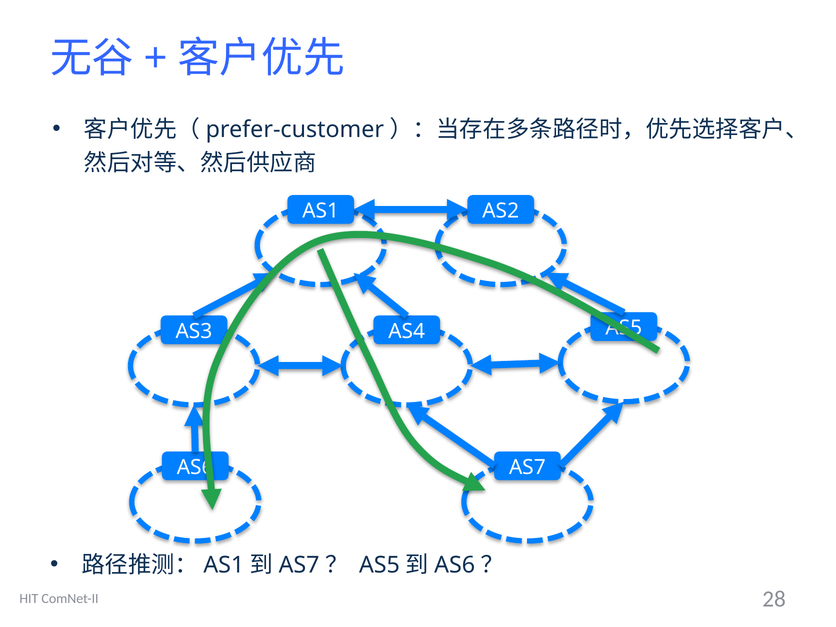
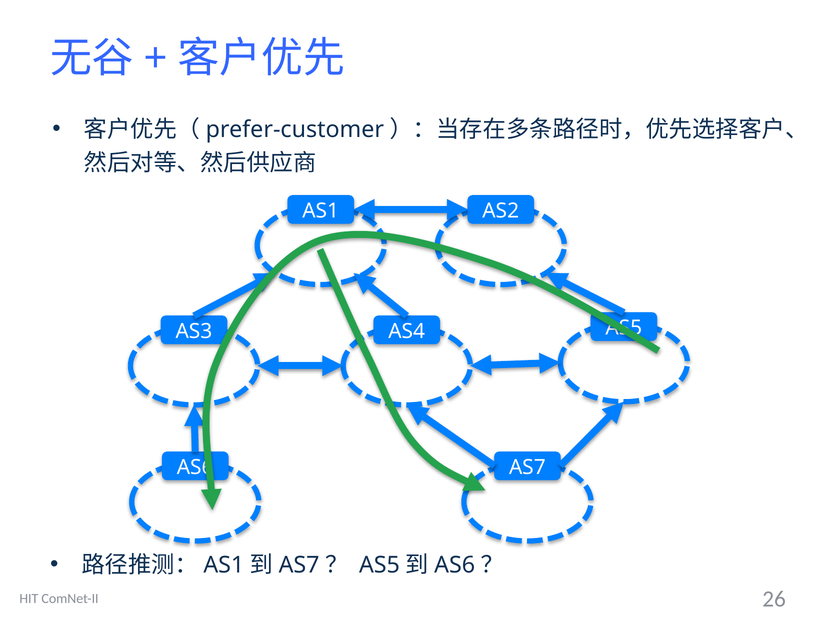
28: 28 -> 26
